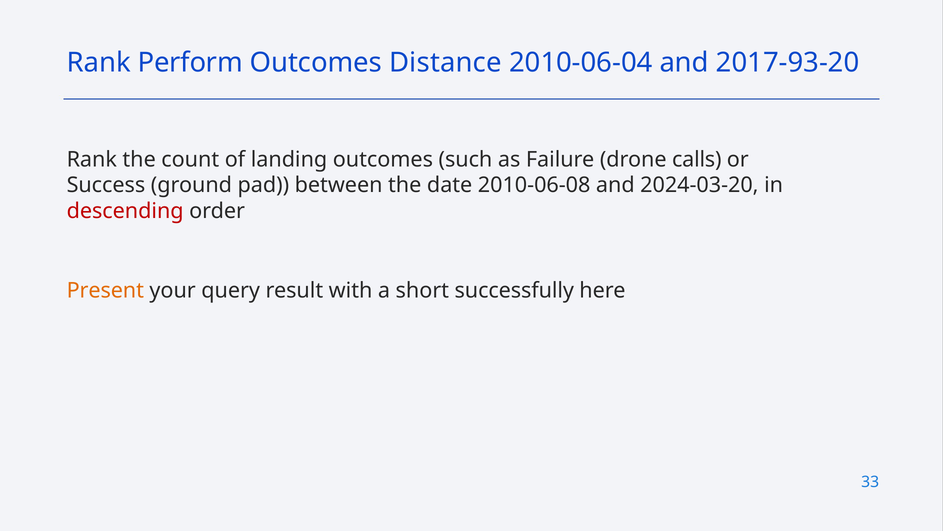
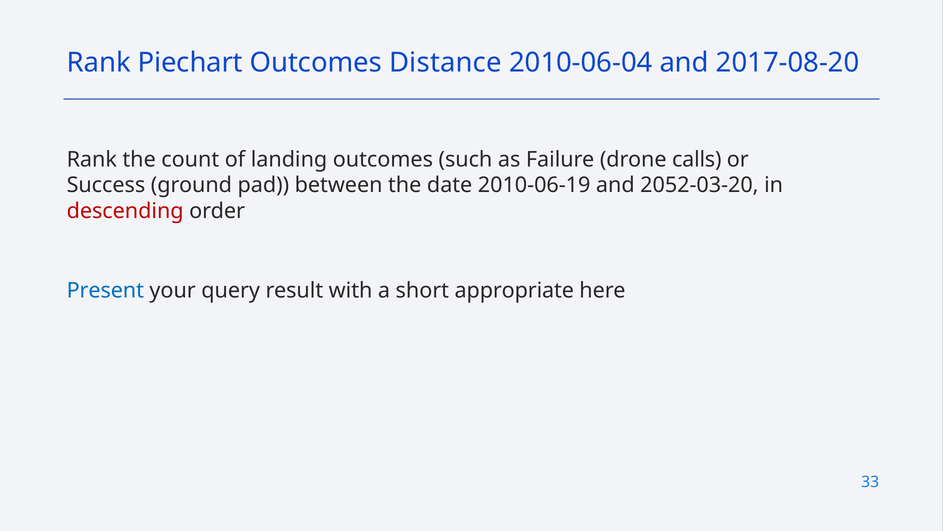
Perform: Perform -> Piechart
2017-93-20: 2017-93-20 -> 2017-08-20
2010-06-08: 2010-06-08 -> 2010-06-19
2024-03-20: 2024-03-20 -> 2052-03-20
Present colour: orange -> blue
successfully: successfully -> appropriate
